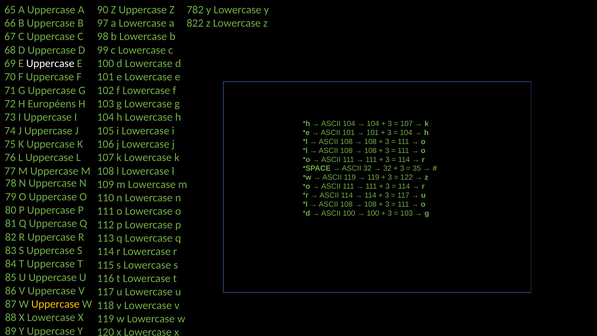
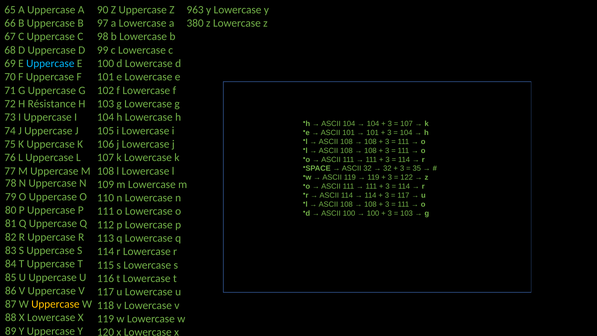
782: 782 -> 963
822: 822 -> 380
Uppercase at (50, 63) colour: white -> light blue
Européens: Européens -> Résistance
